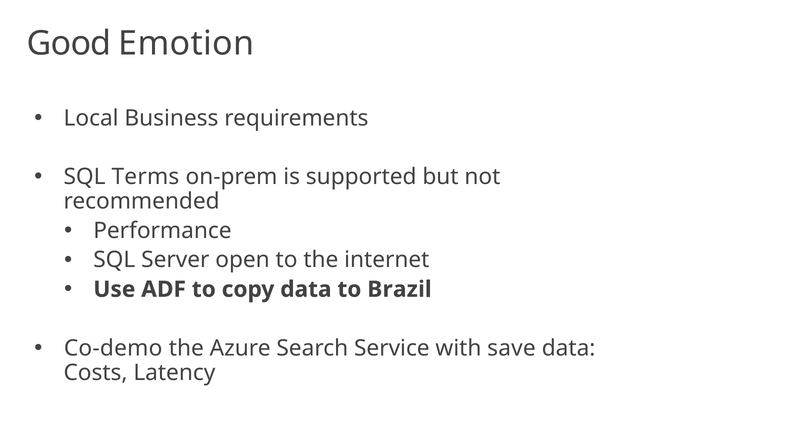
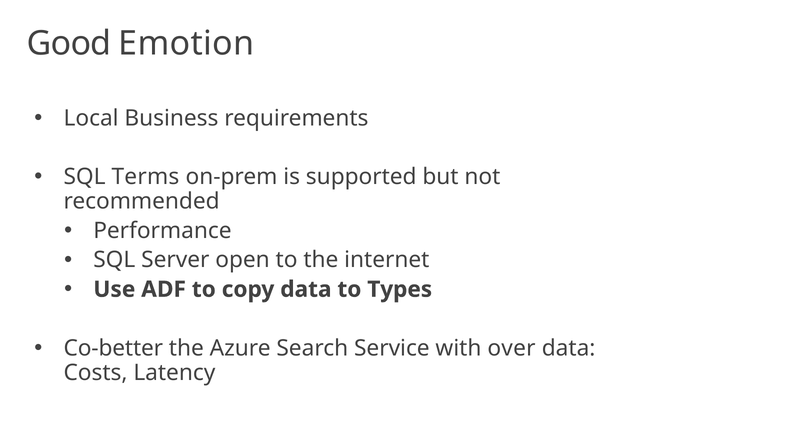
Brazil: Brazil -> Types
Co-demo: Co-demo -> Co-better
save: save -> over
